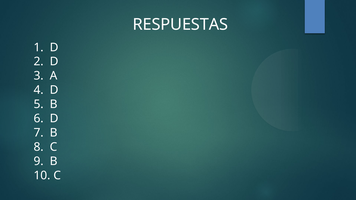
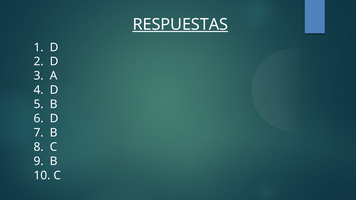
RESPUESTAS underline: none -> present
